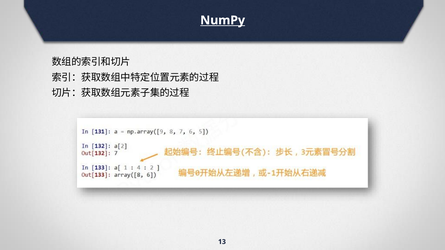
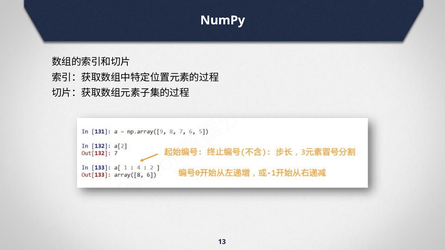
NumPy underline: present -> none
